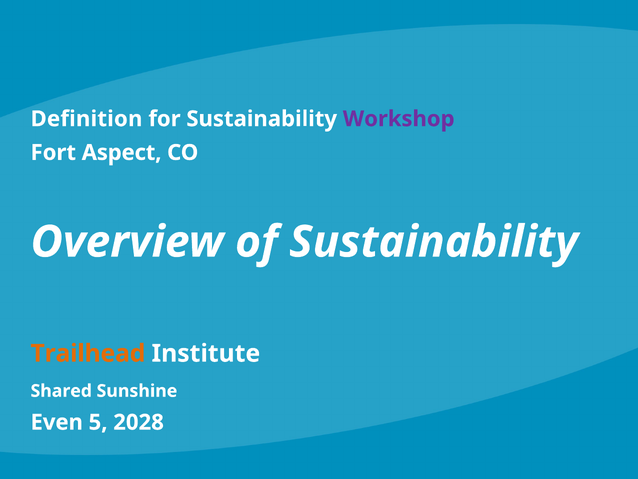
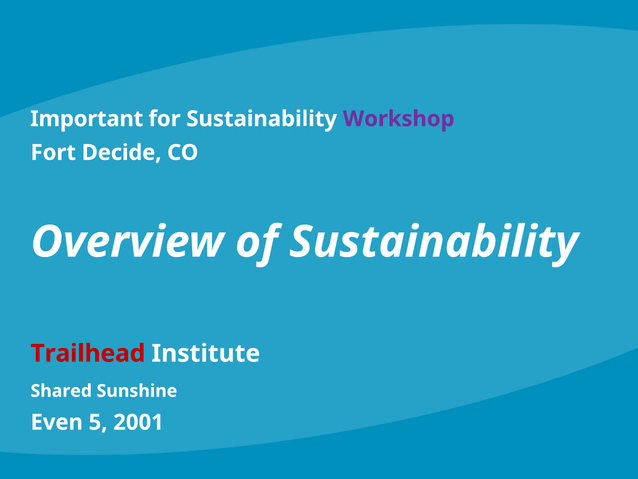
Definition: Definition -> Important
Aspect: Aspect -> Decide
Trailhead colour: orange -> red
2028: 2028 -> 2001
